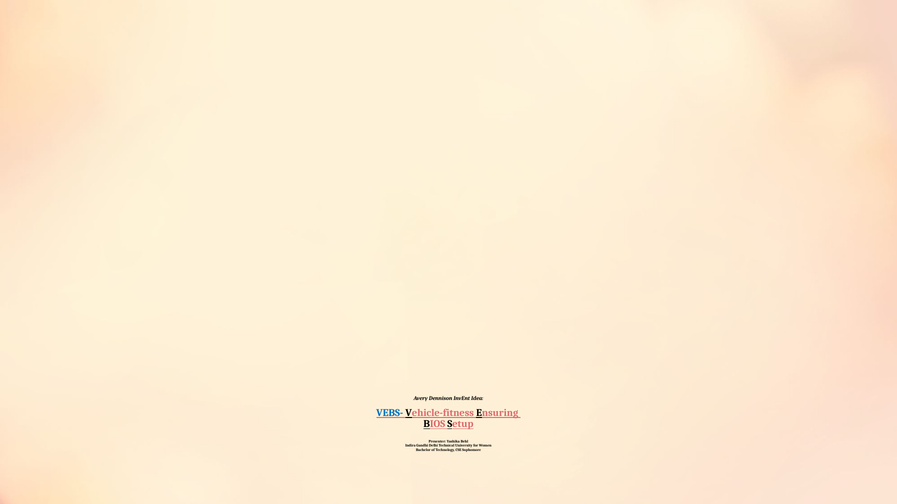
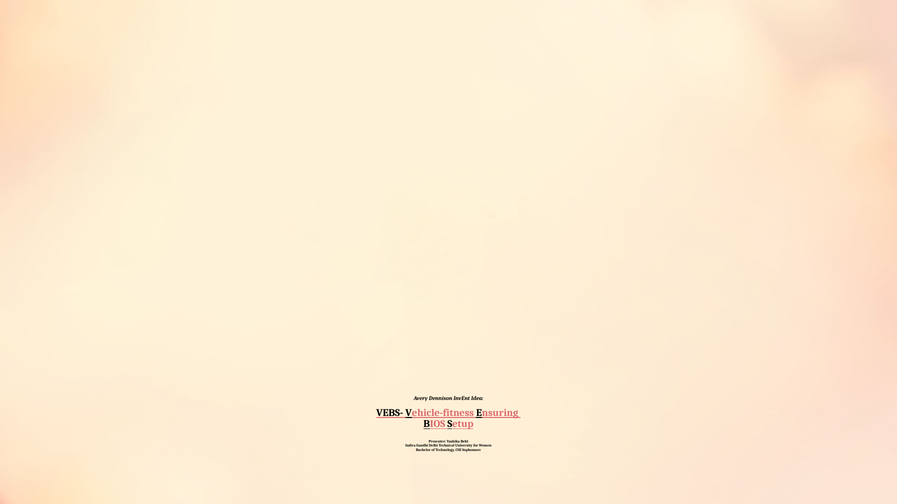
VEBS- colour: blue -> black
